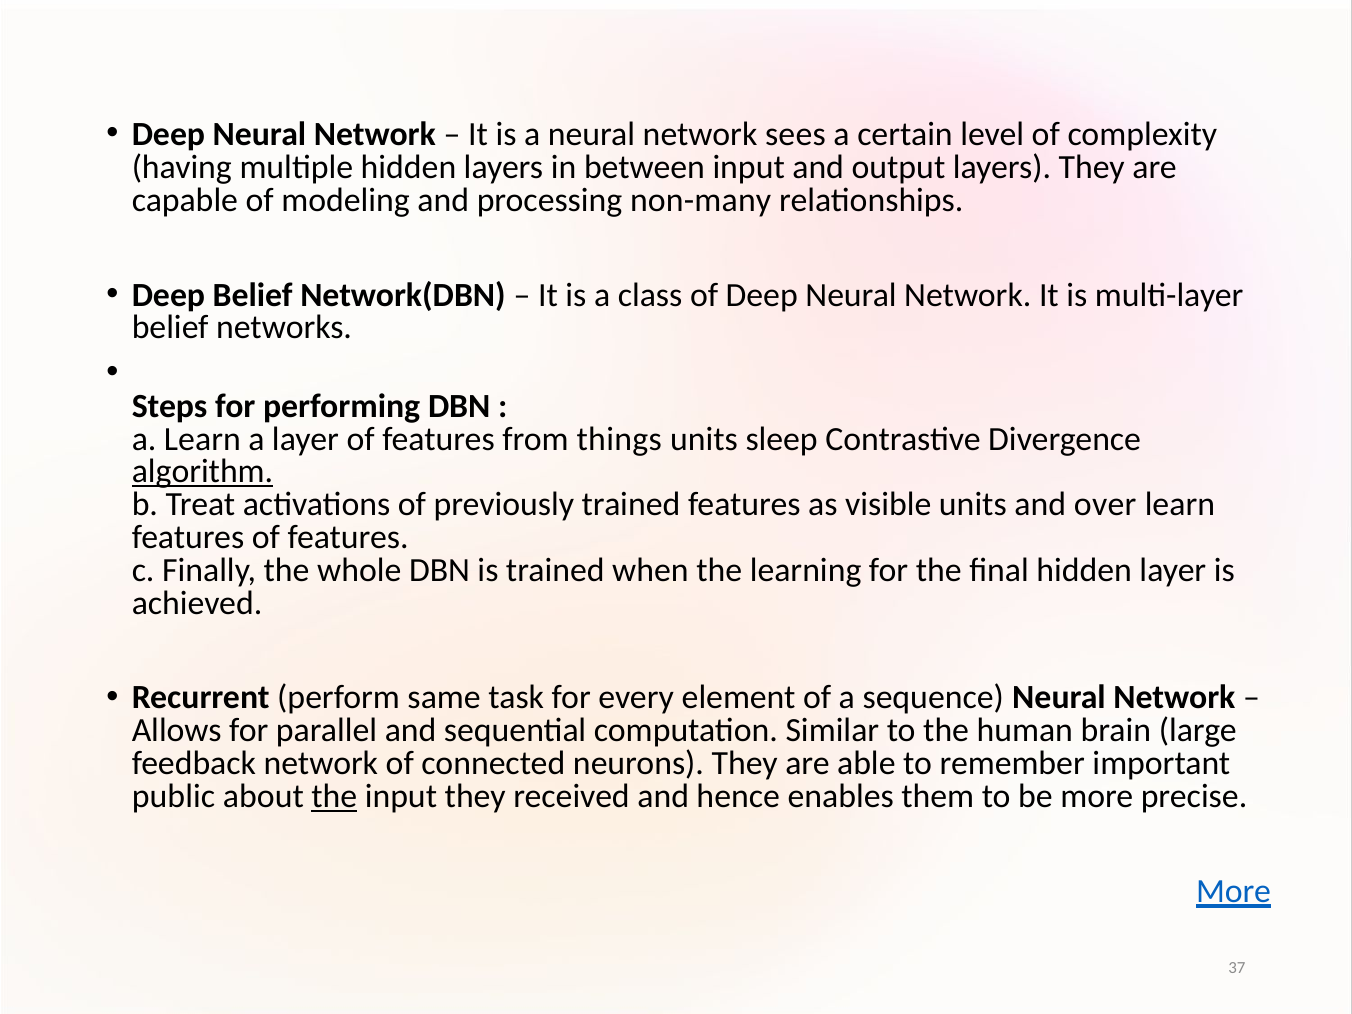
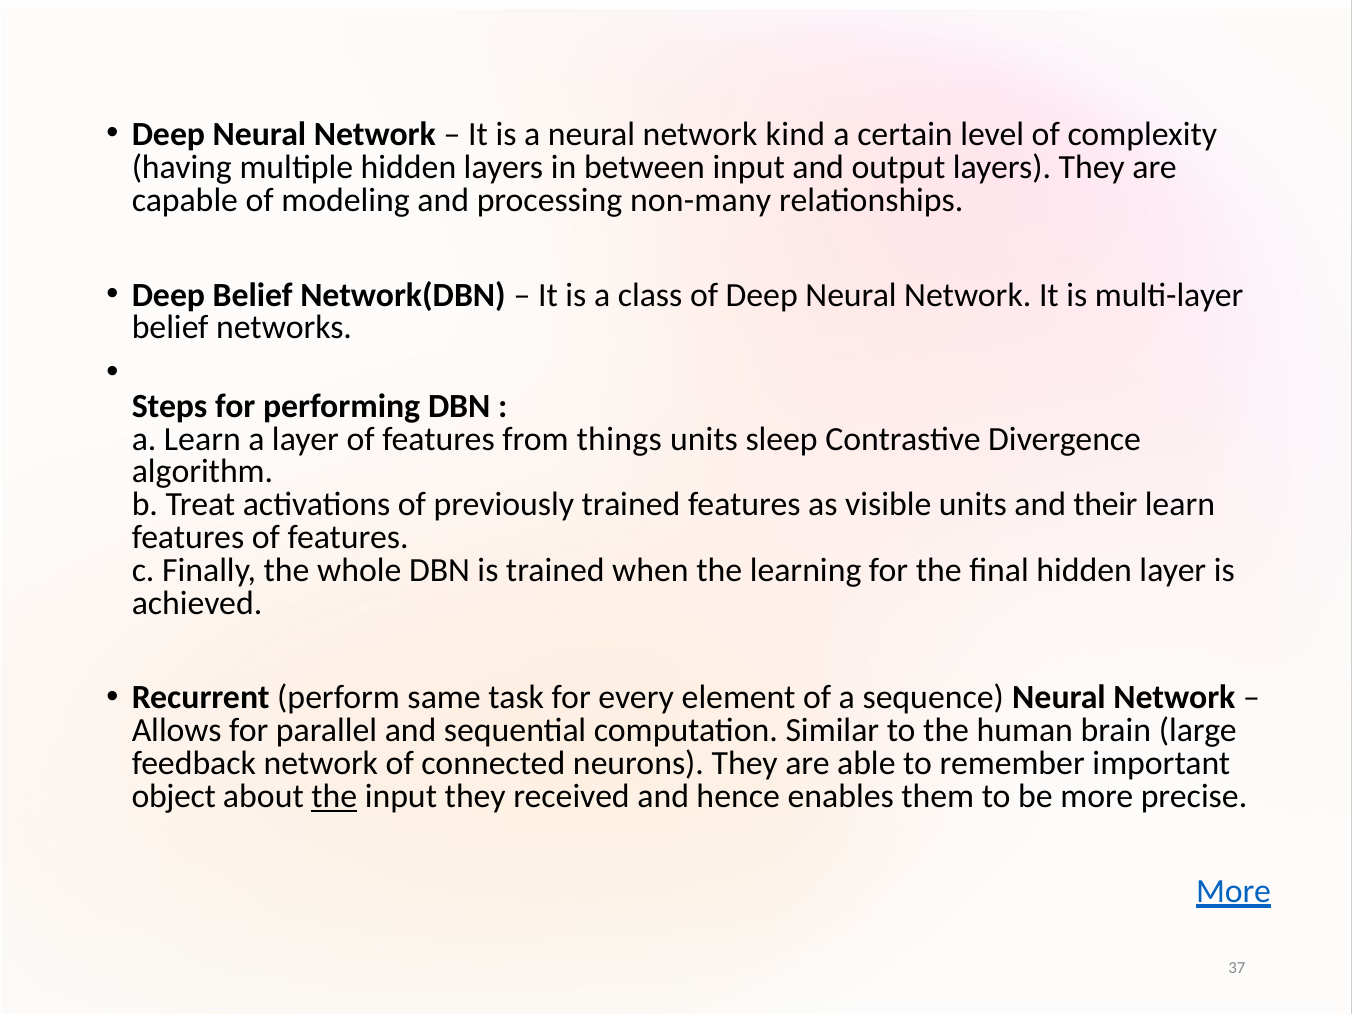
sees: sees -> kind
algorithm underline: present -> none
over: over -> their
public: public -> object
